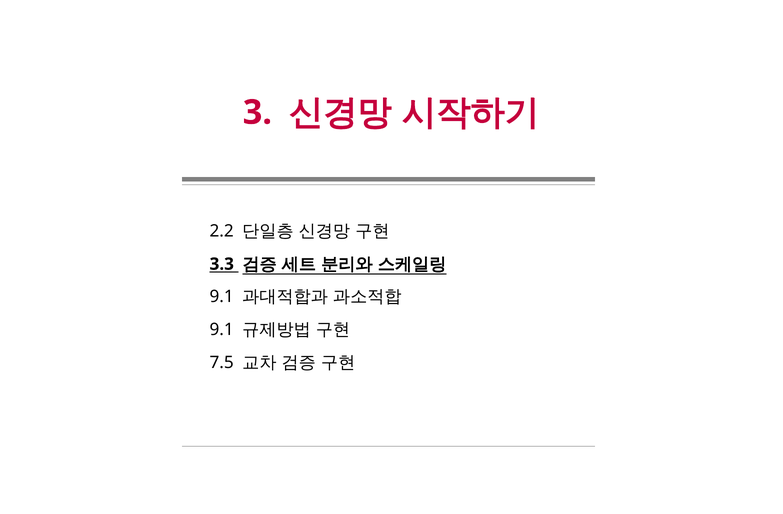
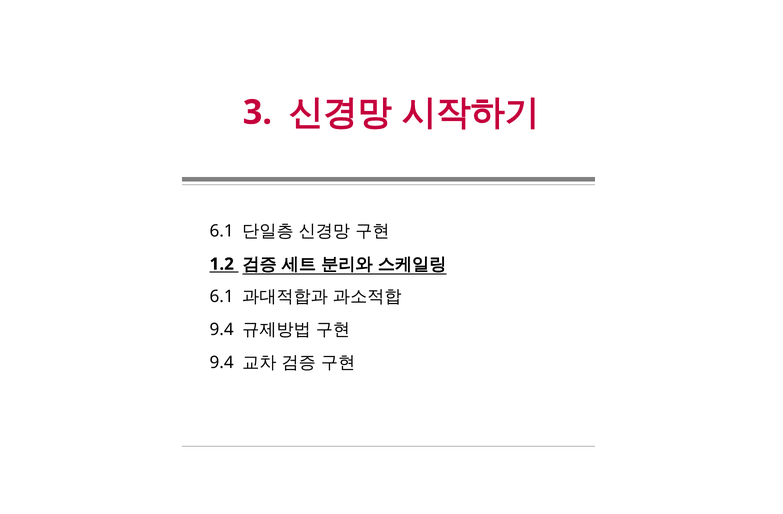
2.2 at (222, 231): 2.2 -> 6.1
3.3: 3.3 -> 1.2
9.1 at (222, 297): 9.1 -> 6.1
9.1 at (222, 330): 9.1 -> 9.4
7.5 at (222, 363): 7.5 -> 9.4
